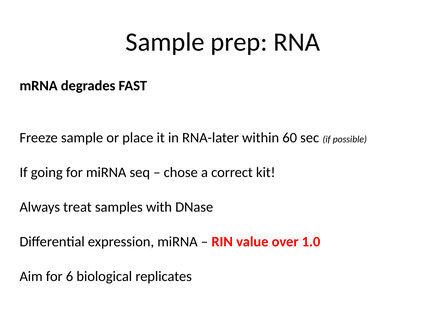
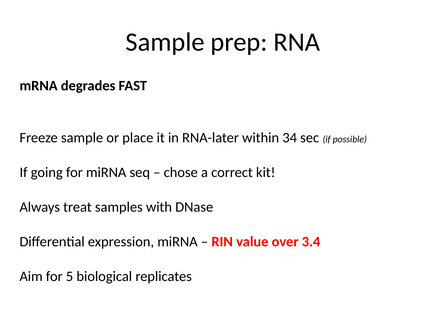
60: 60 -> 34
1.0: 1.0 -> 3.4
6: 6 -> 5
